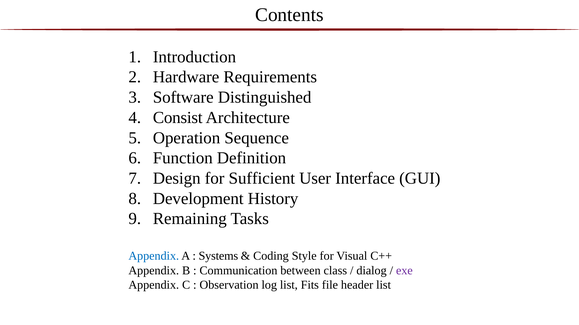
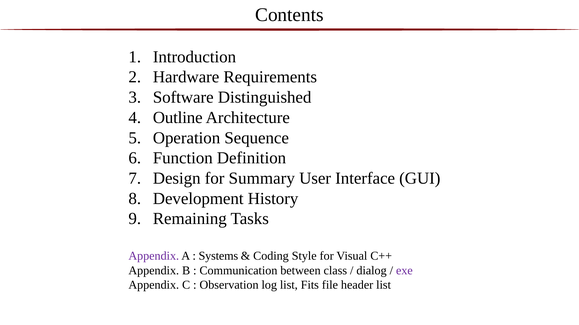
Consist: Consist -> Outline
Sufficient: Sufficient -> Summary
Appendix at (154, 257) colour: blue -> purple
